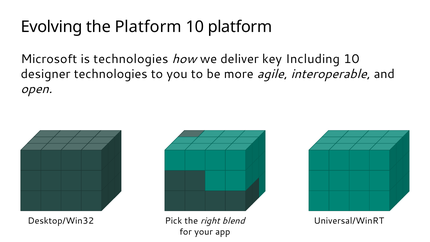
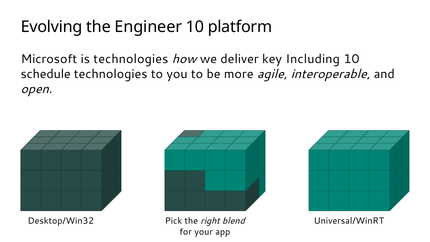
the Platform: Platform -> Engineer
designer: designer -> schedule
